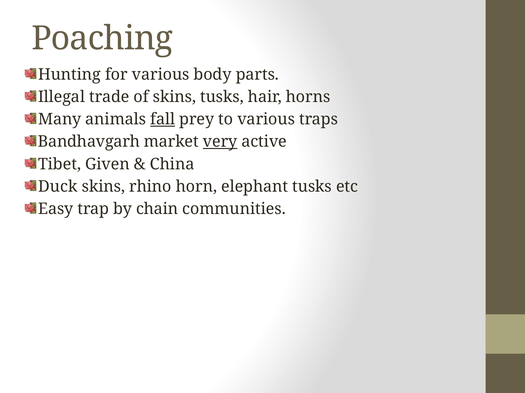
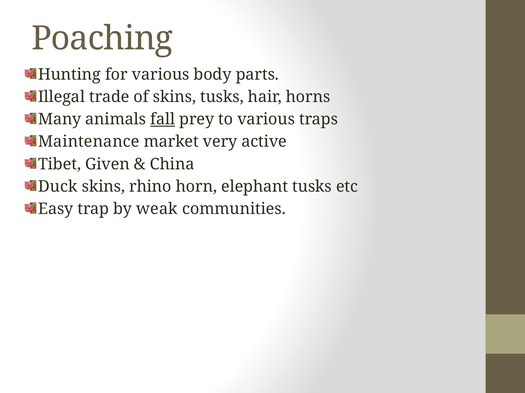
Bandhavgarh: Bandhavgarh -> Maintenance
very underline: present -> none
chain: chain -> weak
